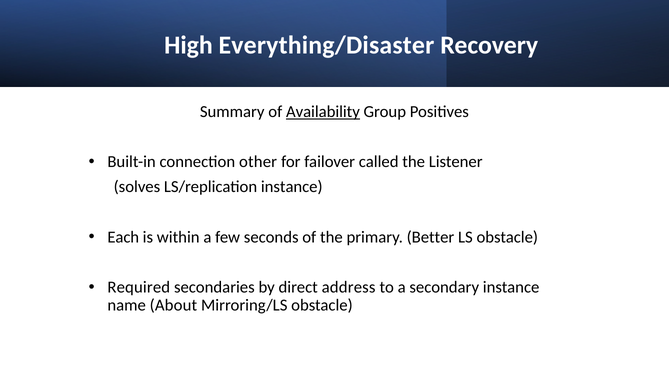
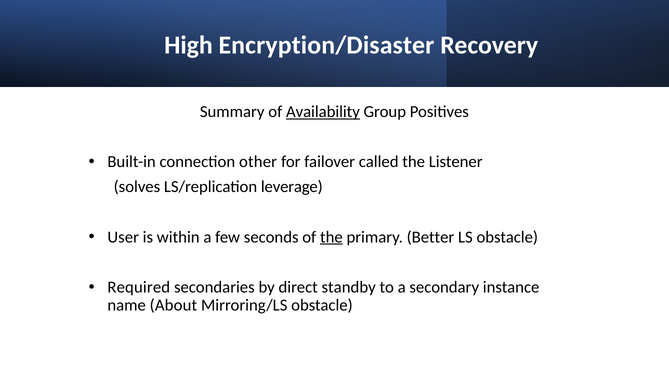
Everything/Disaster: Everything/Disaster -> Encryption/Disaster
LS/replication instance: instance -> leverage
Each: Each -> User
the at (331, 237) underline: none -> present
address: address -> standby
